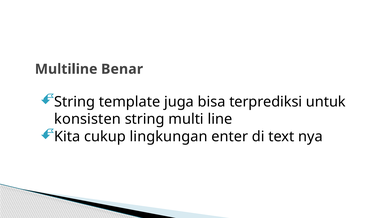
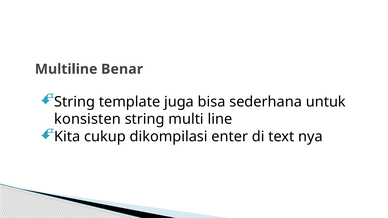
terprediksi: terprediksi -> sederhana
lingkungan: lingkungan -> dikompilasi
